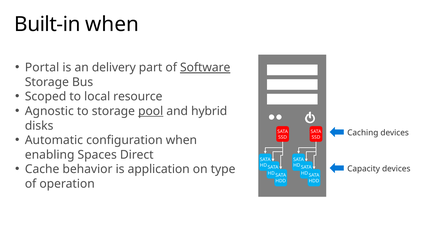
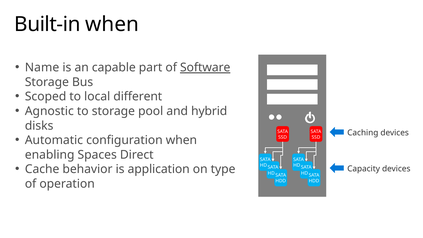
Portal: Portal -> Name
delivery: delivery -> capable
resource: resource -> different
pool underline: present -> none
